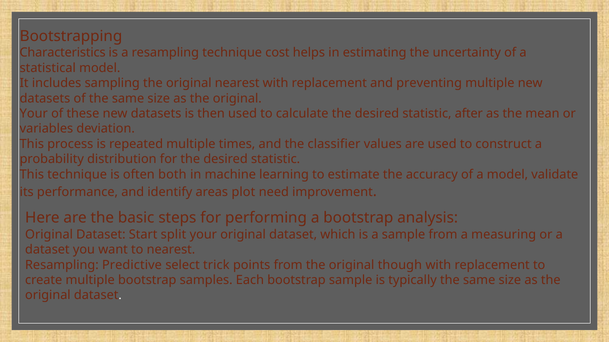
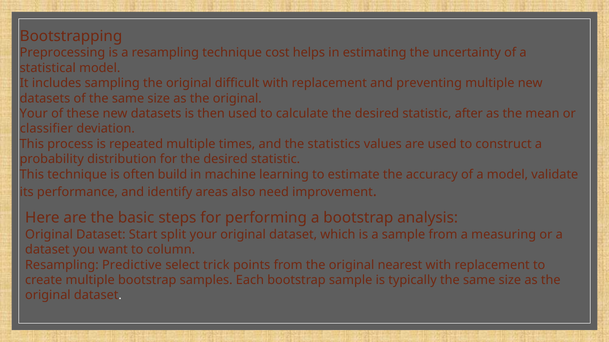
Characteristics: Characteristics -> Preprocessing
original nearest: nearest -> difficult
variables: variables -> classifier
classifier: classifier -> statistics
both: both -> build
plot: plot -> also
to nearest: nearest -> column
though: though -> nearest
